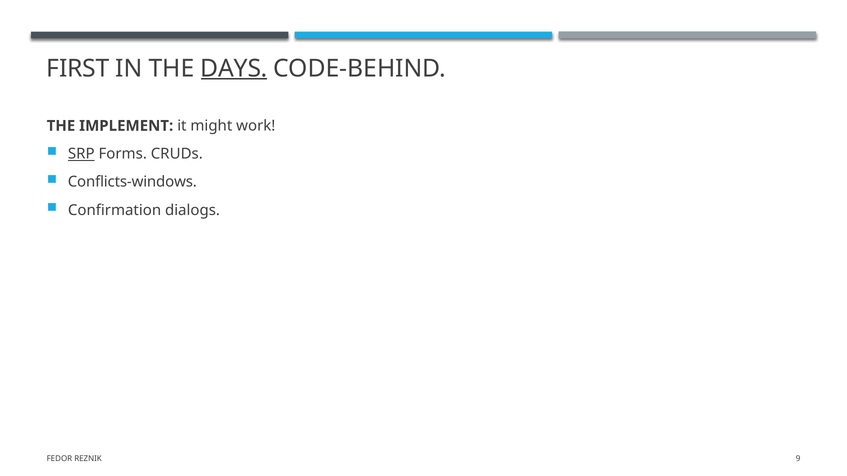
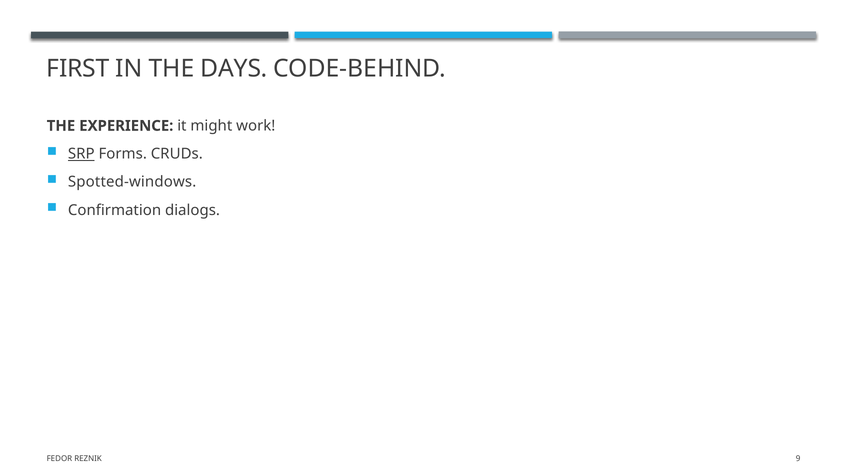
DAYS underline: present -> none
IMPLEMENT: IMPLEMENT -> EXPERIENCE
Conflicts-windows: Conflicts-windows -> Spotted-windows
